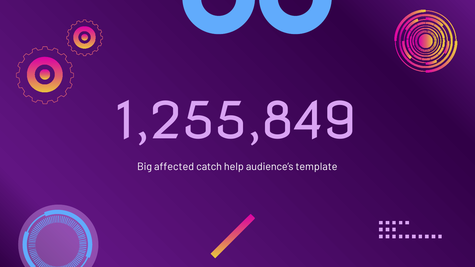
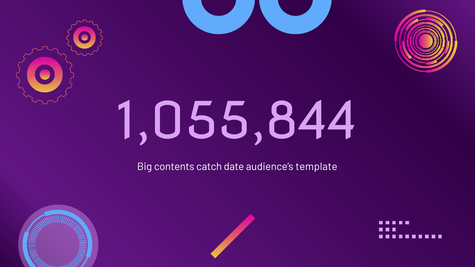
1,255,849: 1,255,849 -> 1,055,844
affected: affected -> contents
help: help -> date
